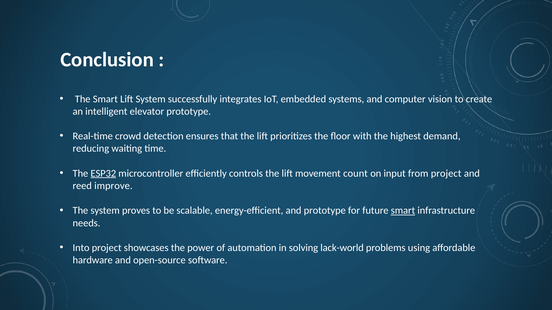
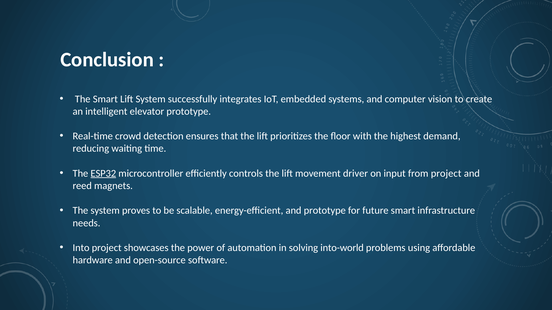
count: count -> driver
improve: improve -> magnets
smart at (403, 211) underline: present -> none
lack-world: lack-world -> into-world
